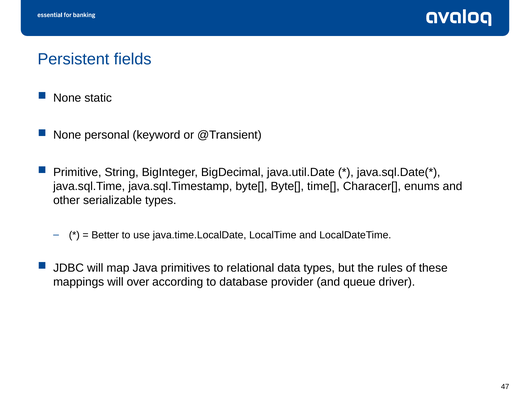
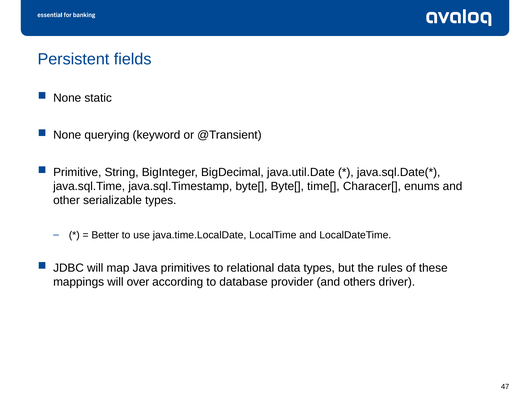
personal: personal -> querying
queue: queue -> others
